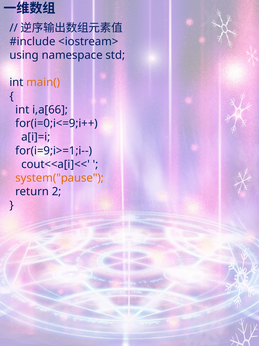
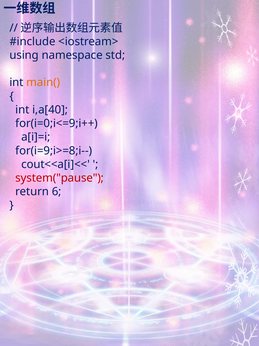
i,a[66: i,a[66 -> i,a[40
for(i=9;i>=1;i--: for(i=9;i>=1;i-- -> for(i=9;i>=8;i--
system("pause colour: orange -> red
2: 2 -> 6
